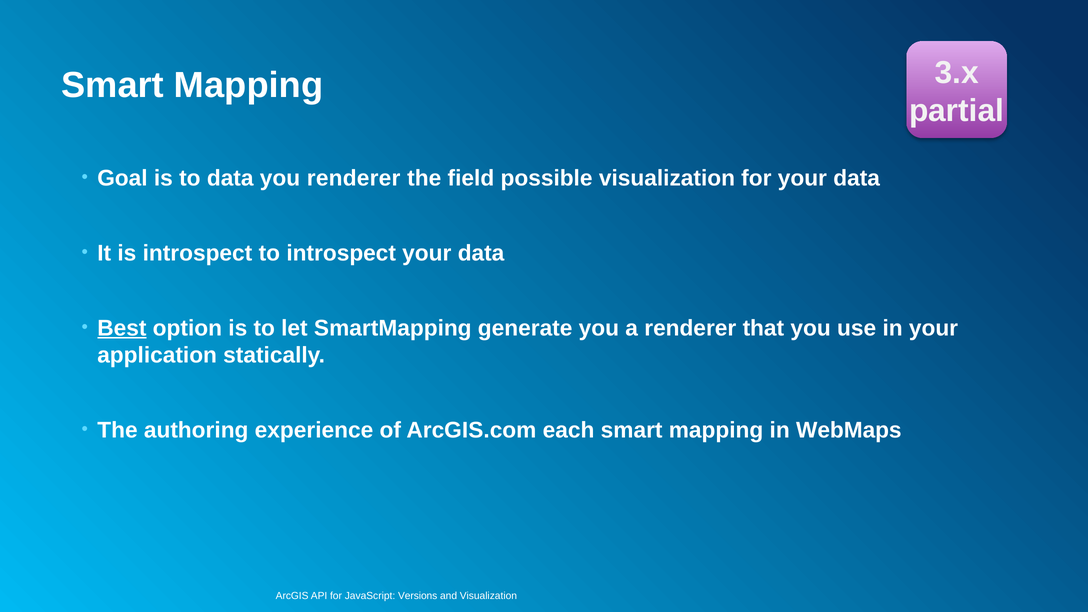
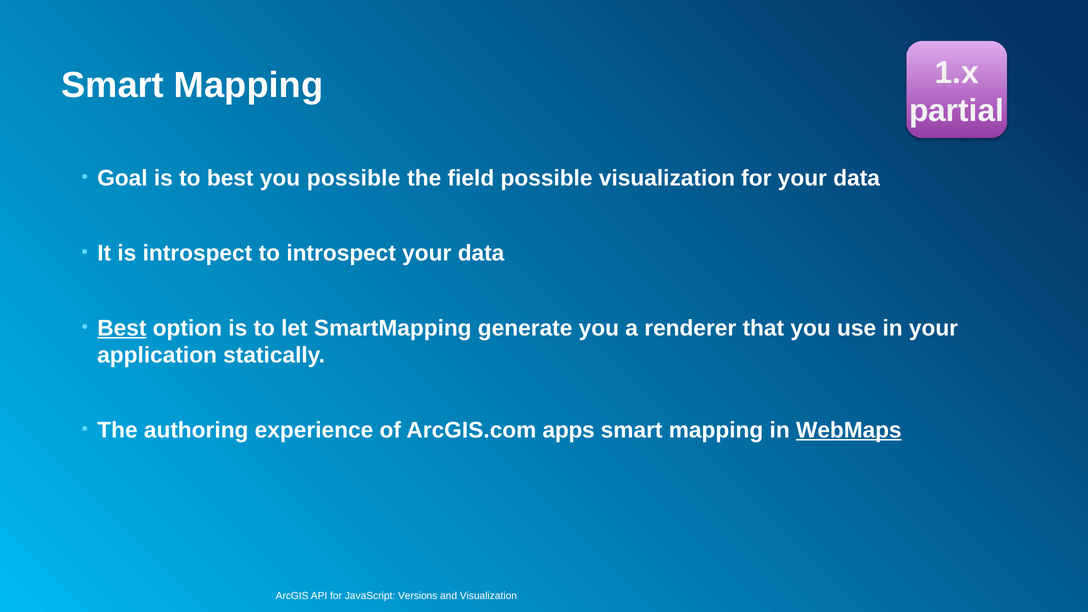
3.x: 3.x -> 1.x
to data: data -> best
you renderer: renderer -> possible
each: each -> apps
WebMaps underline: none -> present
